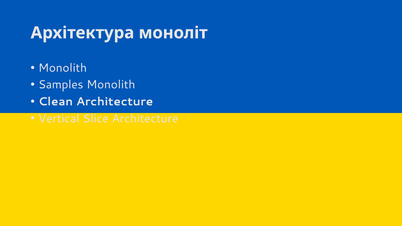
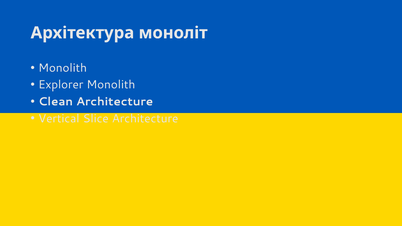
Samples: Samples -> Explorer
